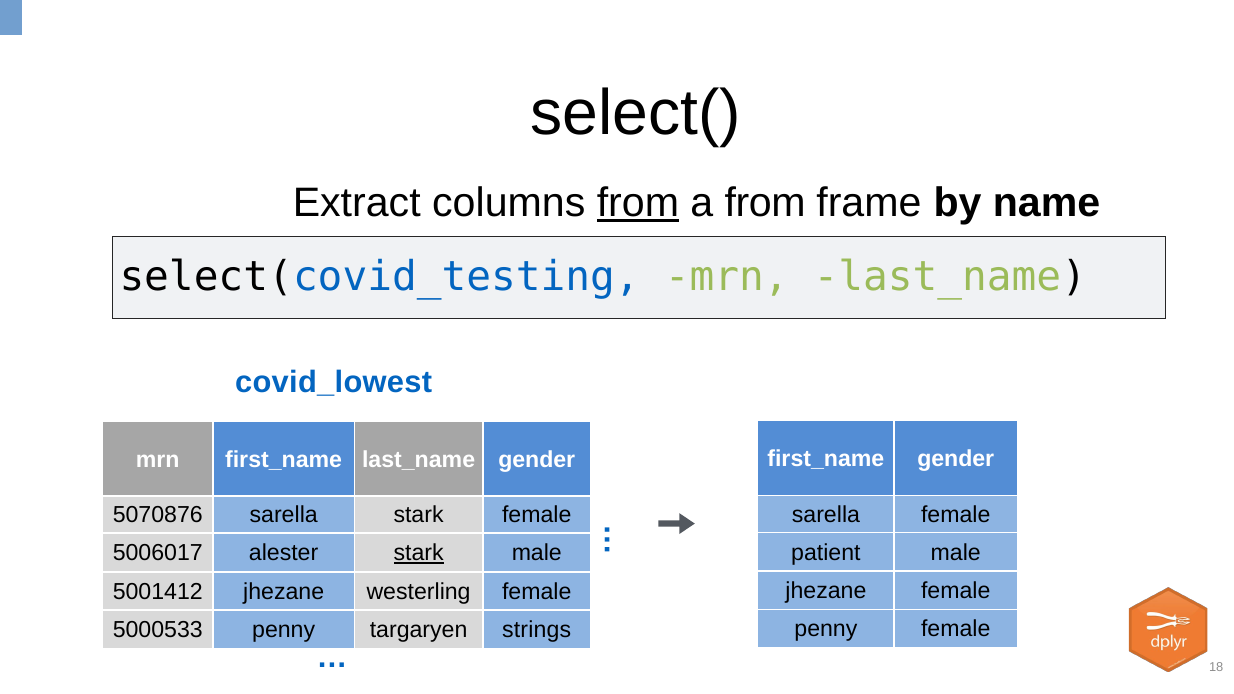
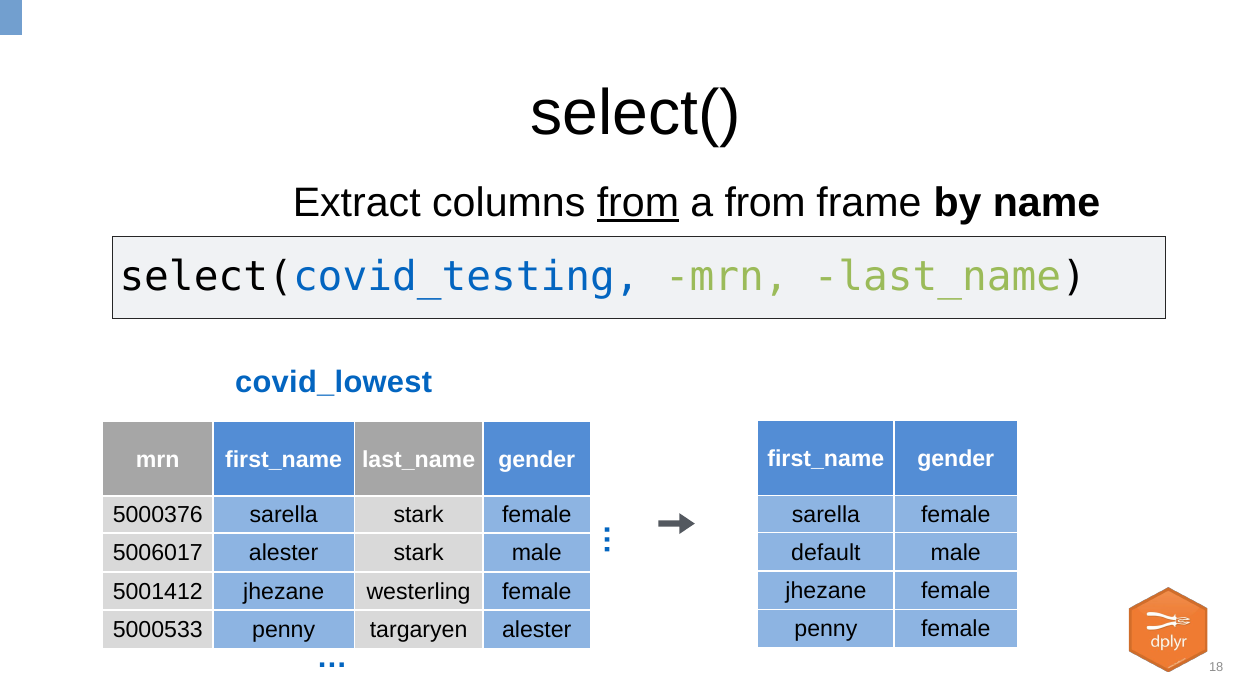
5070876: 5070876 -> 5000376
patient: patient -> default
stark at (419, 553) underline: present -> none
targaryen strings: strings -> alester
